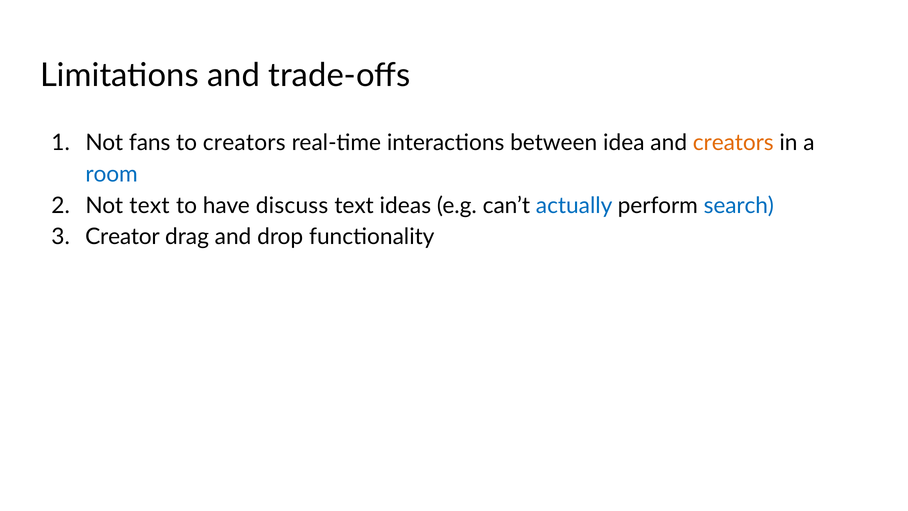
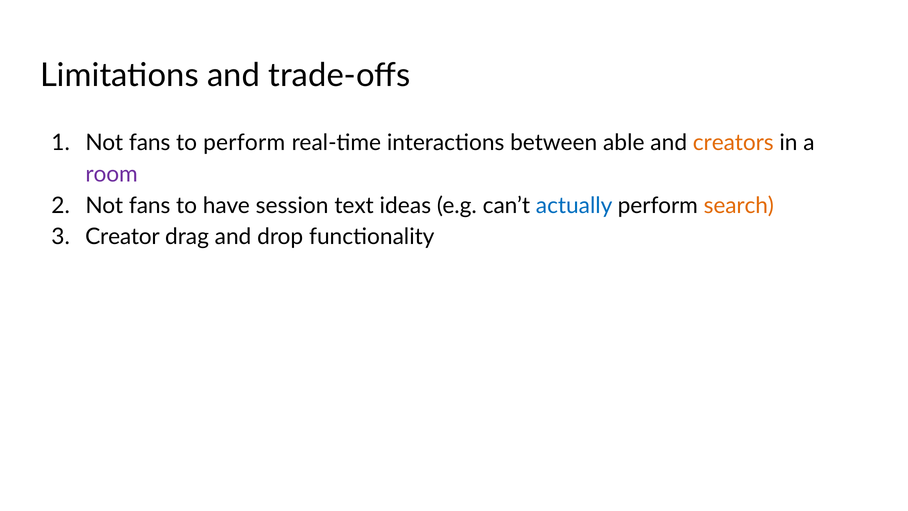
to creators: creators -> perform
idea: idea -> able
room colour: blue -> purple
text at (149, 205): text -> fans
discuss: discuss -> session
search colour: blue -> orange
